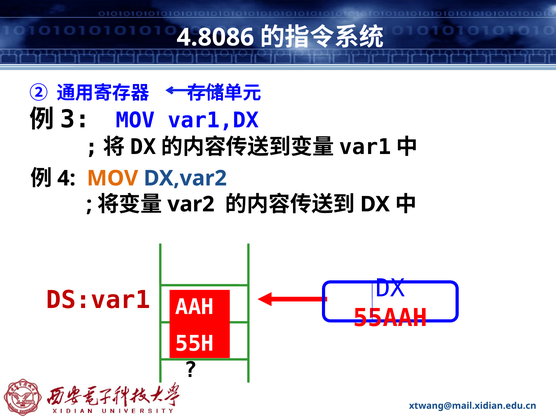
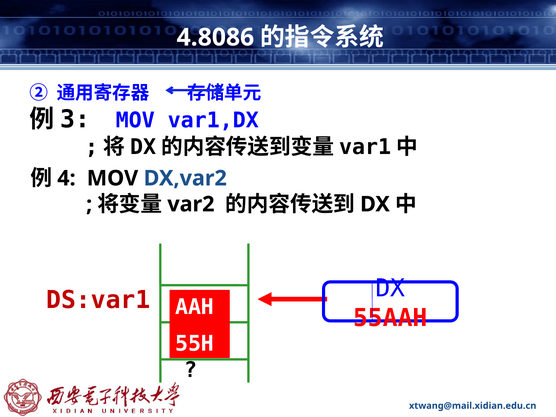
MOV at (112, 178) colour: orange -> black
